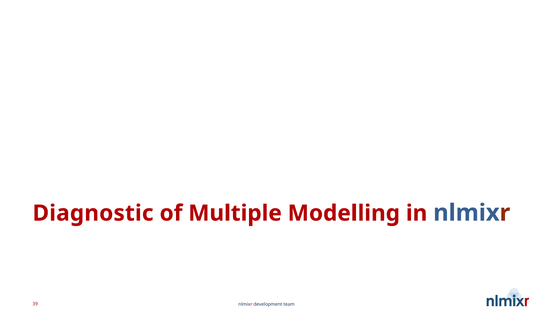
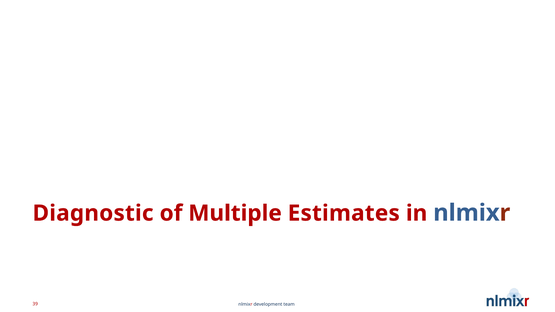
Modelling: Modelling -> Estimates
